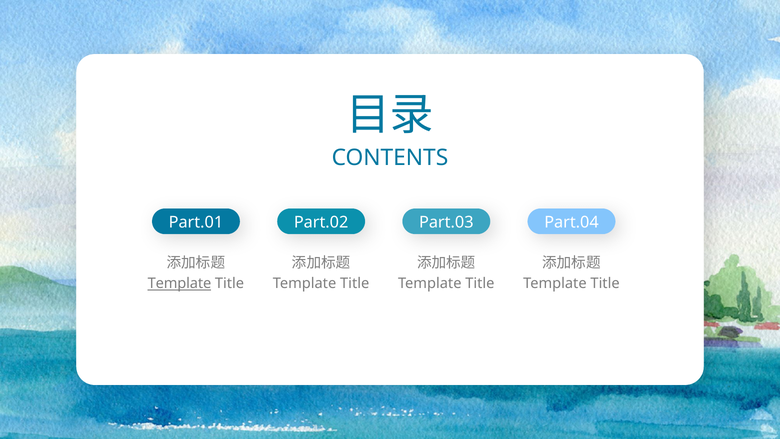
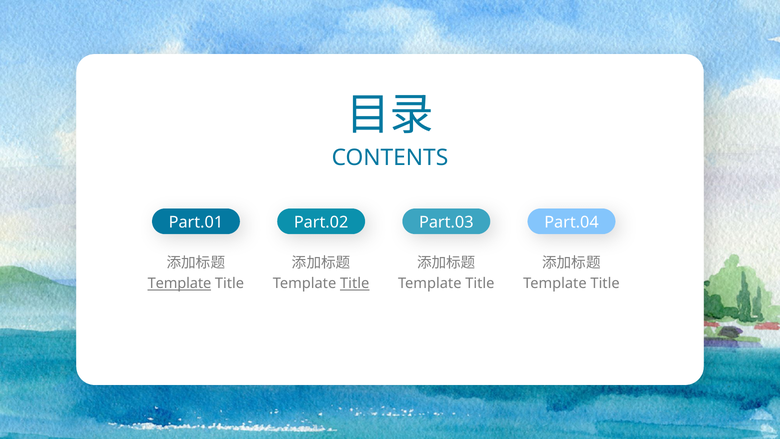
Title at (355, 283) underline: none -> present
